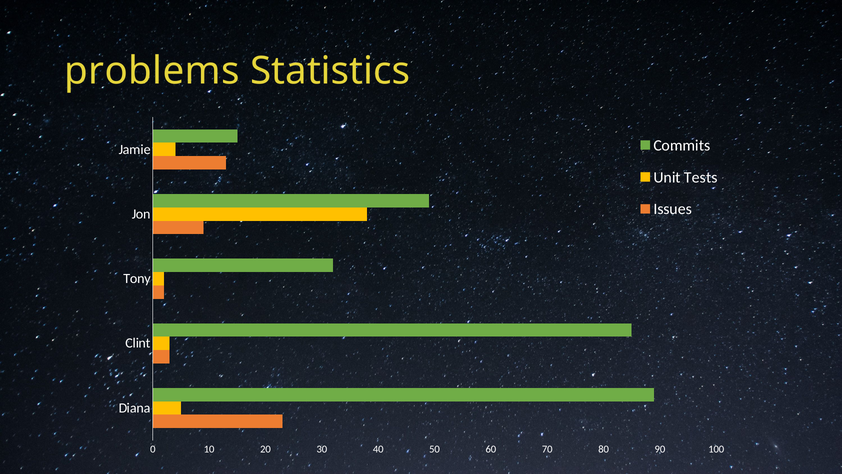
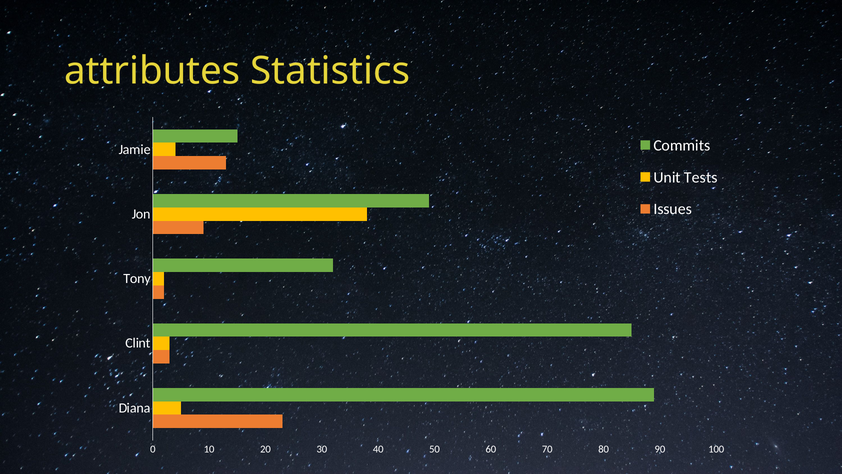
problems: problems -> attributes
